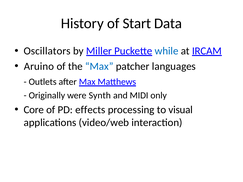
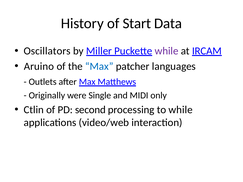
while at (167, 51) colour: blue -> purple
Synth: Synth -> Single
Core: Core -> Ctlin
effects: effects -> second
to visual: visual -> while
